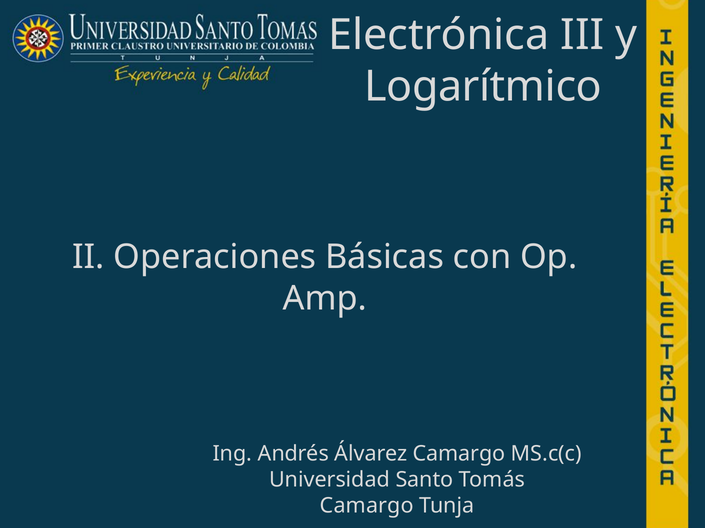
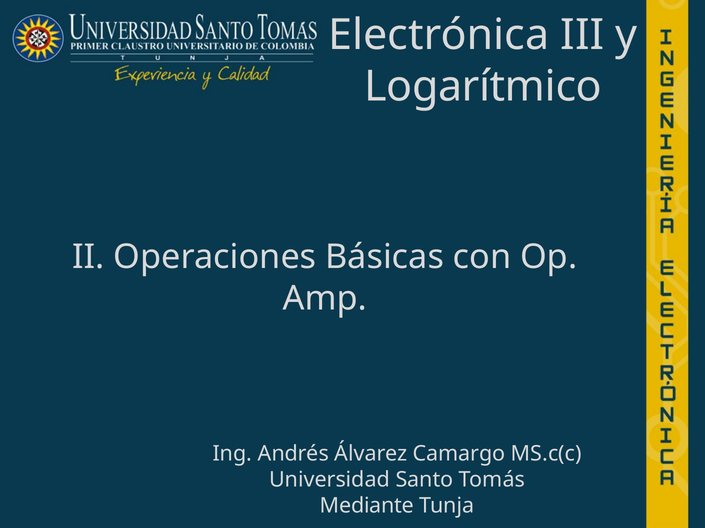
Camargo at (367, 506): Camargo -> Mediante
